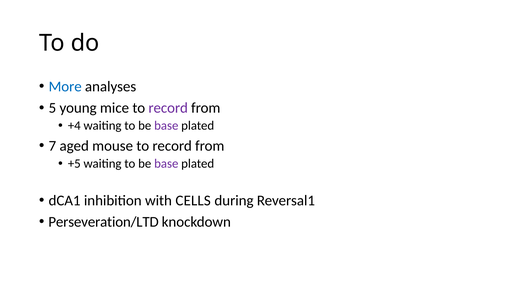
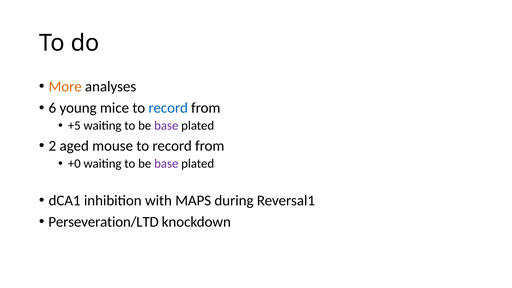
More colour: blue -> orange
5: 5 -> 6
record at (168, 108) colour: purple -> blue
+4: +4 -> +5
7: 7 -> 2
+5: +5 -> +0
CELLS: CELLS -> MAPS
